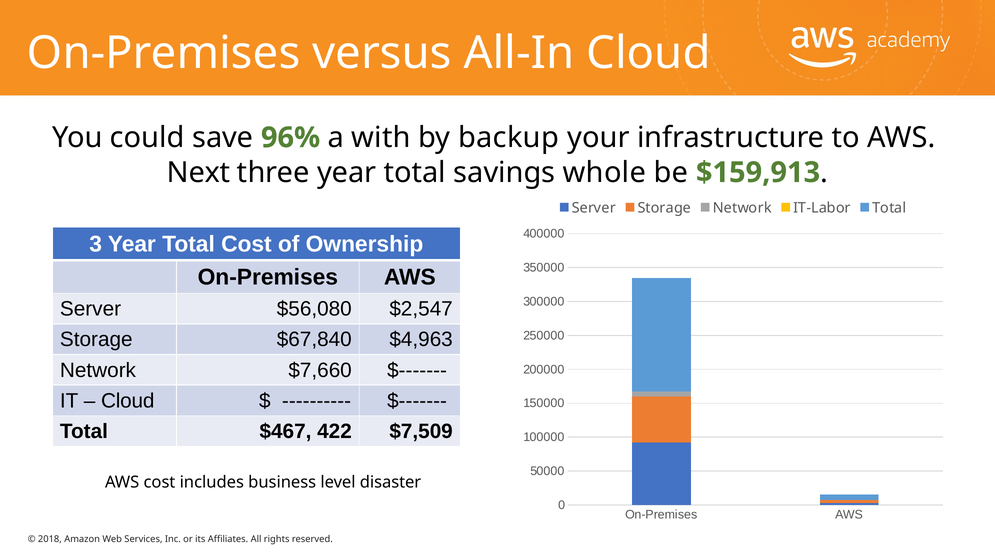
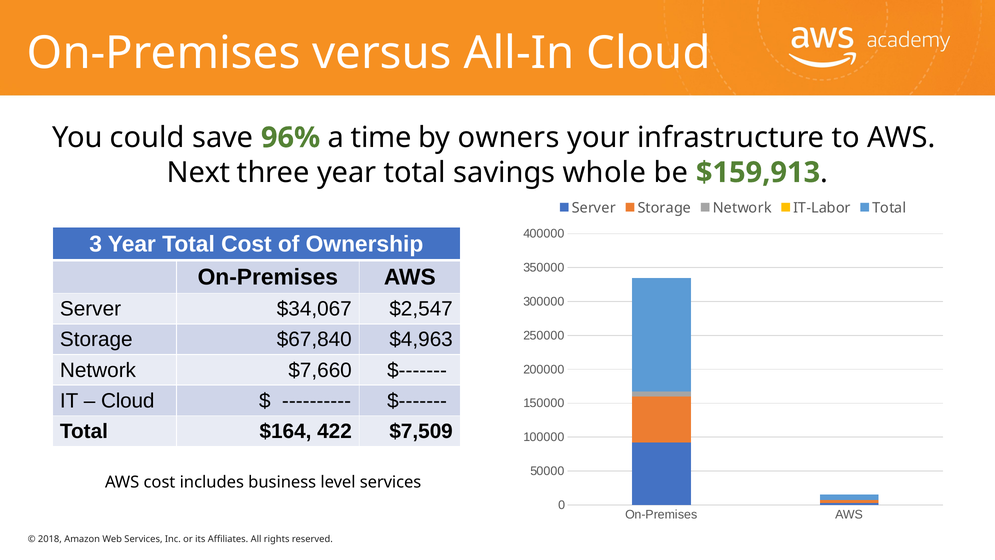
with: with -> time
backup: backup -> owners
$56,080: $56,080 -> $34,067
$467: $467 -> $164
level disaster: disaster -> services
